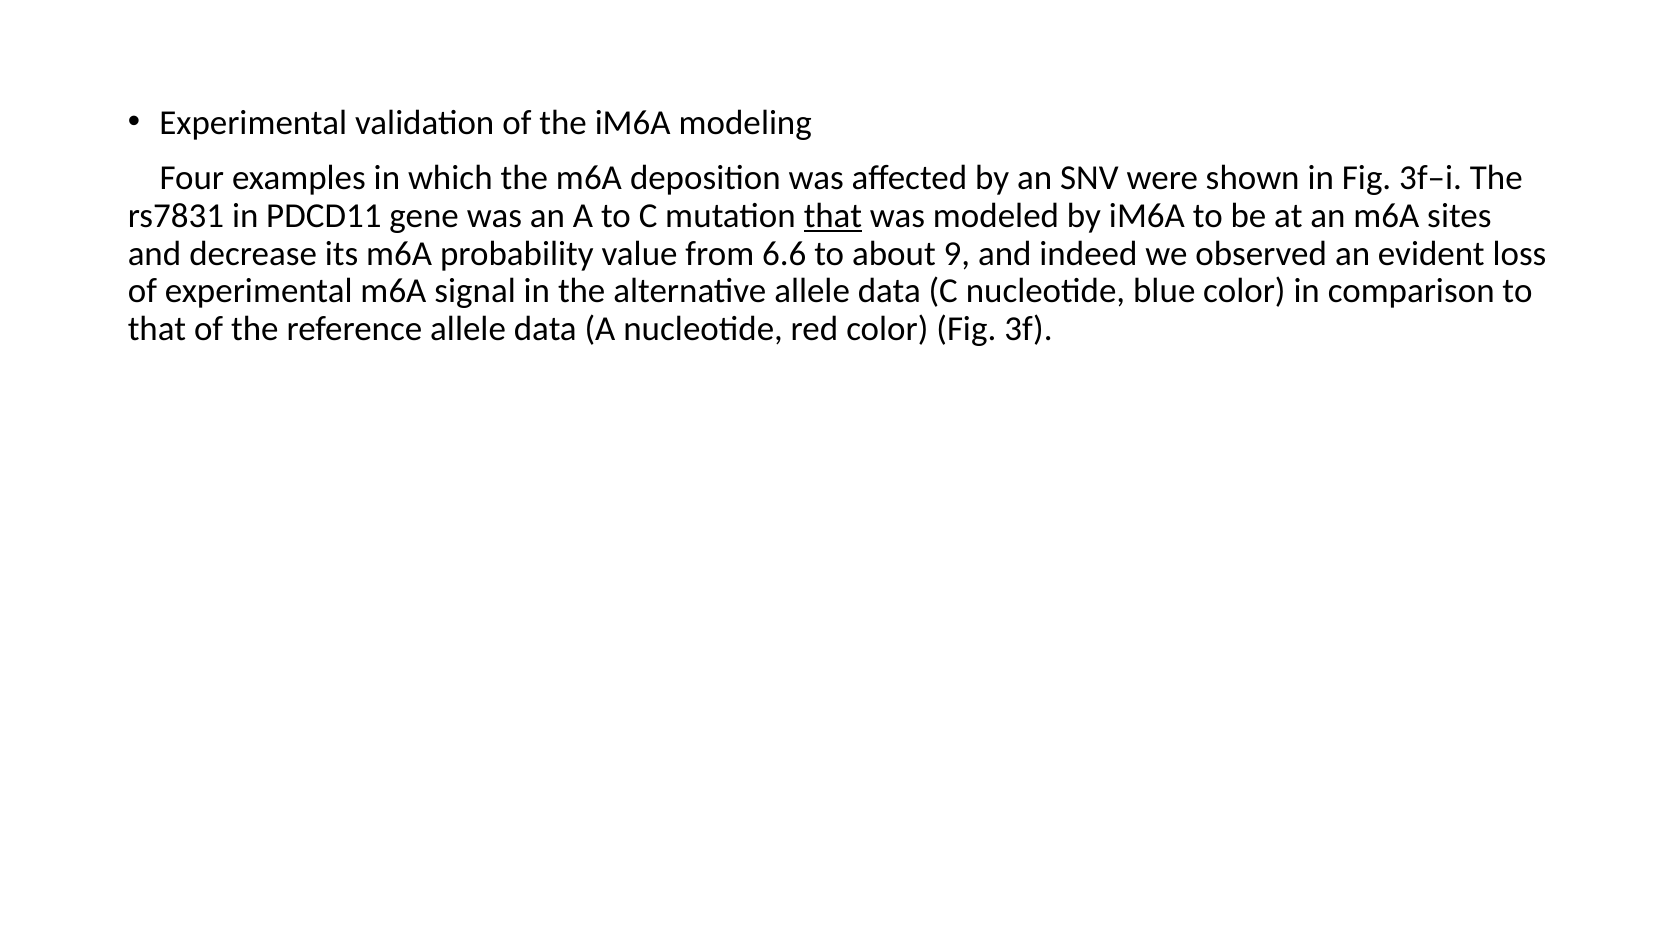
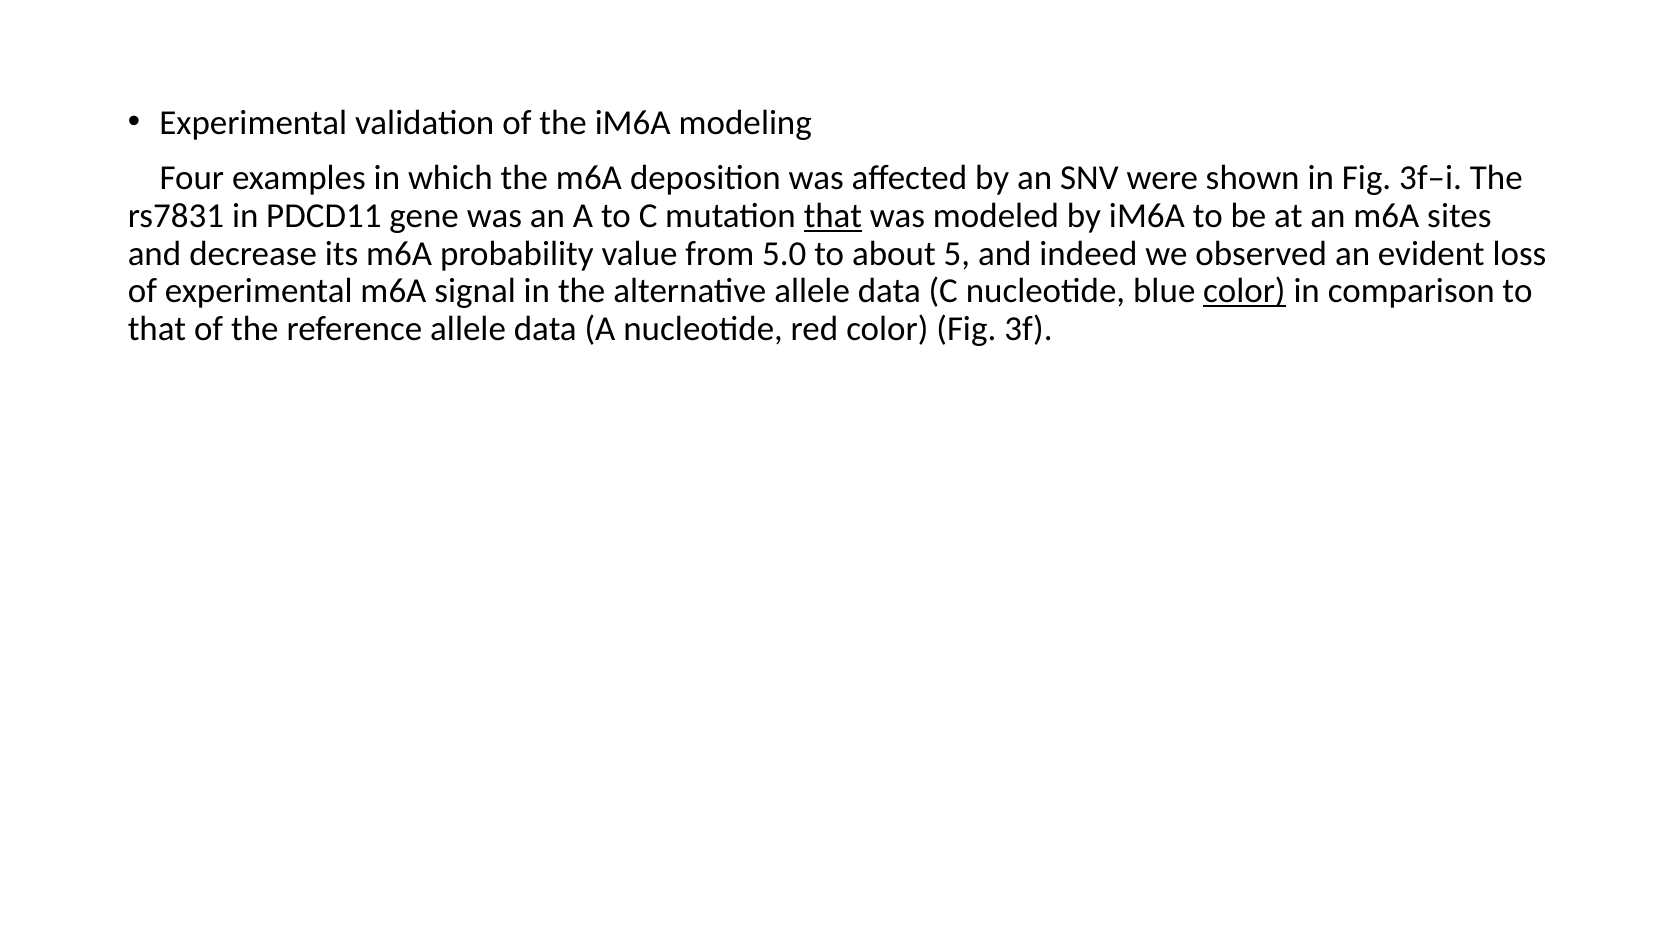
6.6: 6.6 -> 5.0
9: 9 -> 5
color at (1244, 291) underline: none -> present
